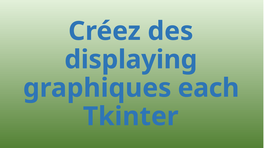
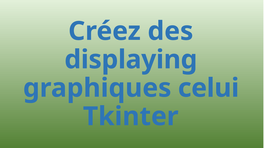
each: each -> celui
